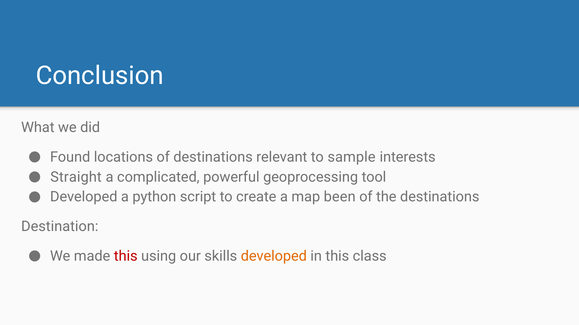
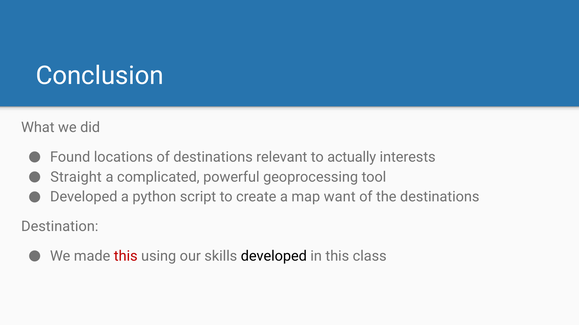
sample: sample -> actually
been: been -> want
developed at (274, 257) colour: orange -> black
